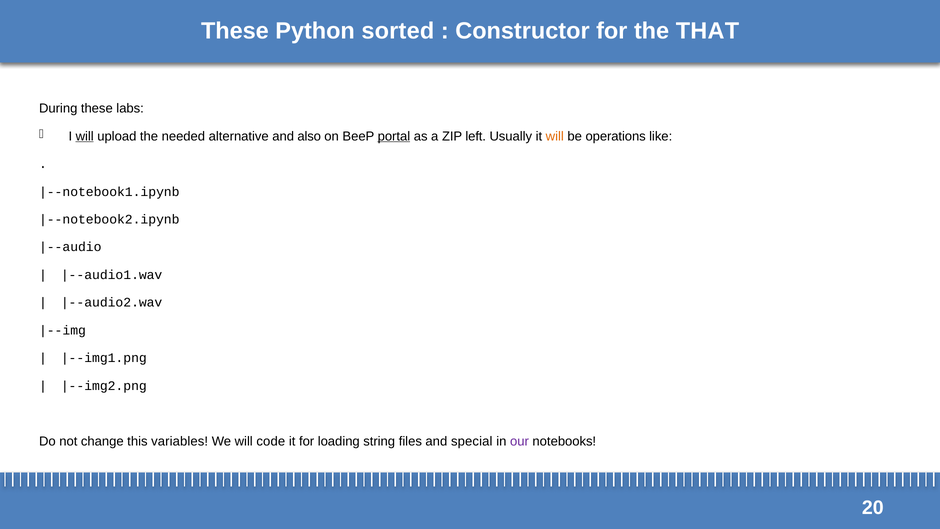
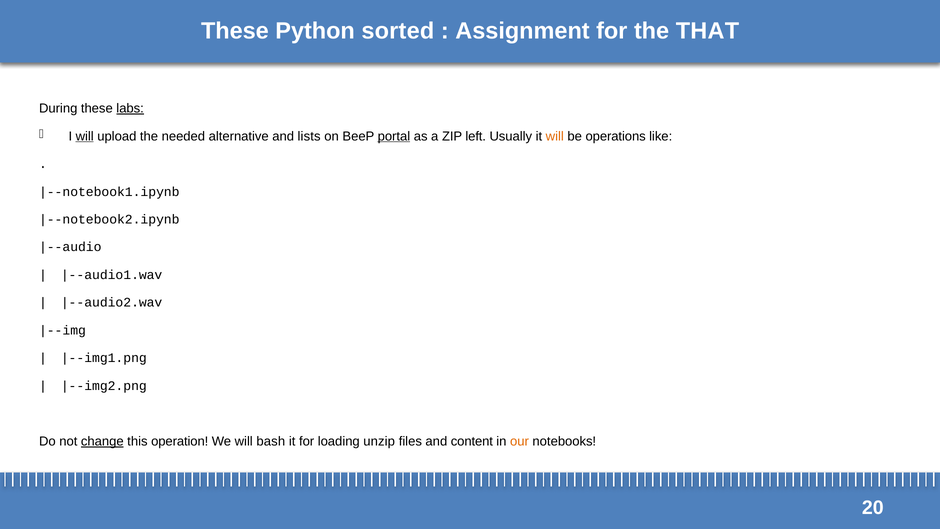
Constructor: Constructor -> Assignment
labs underline: none -> present
also: also -> lists
change underline: none -> present
variables: variables -> operation
code: code -> bash
string: string -> unzip
special: special -> content
our colour: purple -> orange
